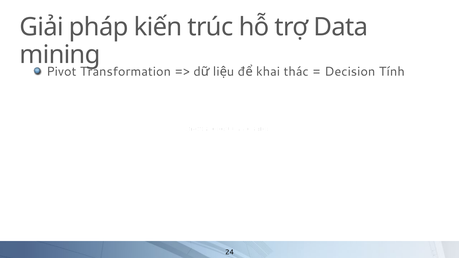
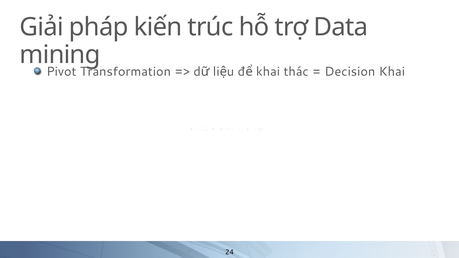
Decision Tính: Tính -> Khai
